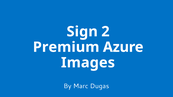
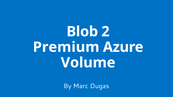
Sign: Sign -> Blob
Images: Images -> Volume
